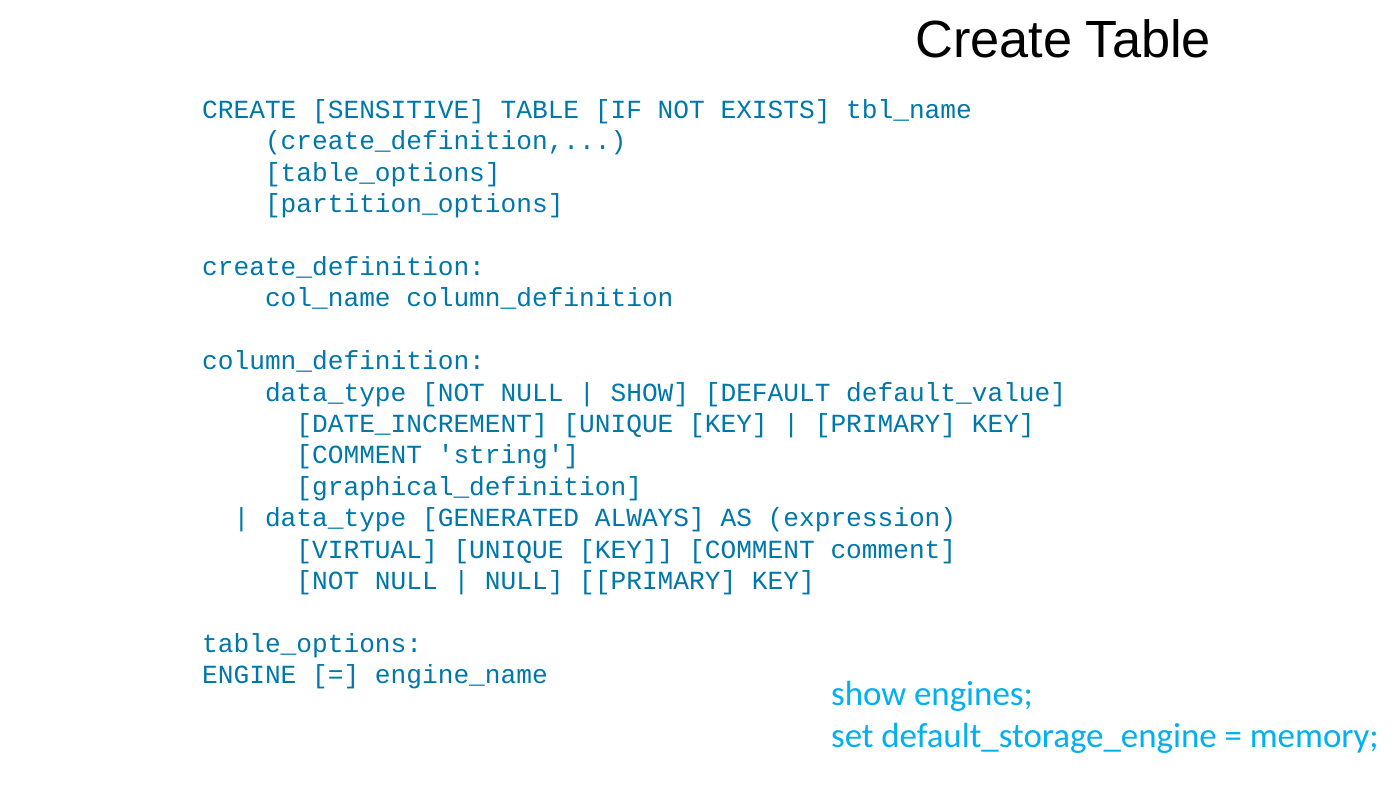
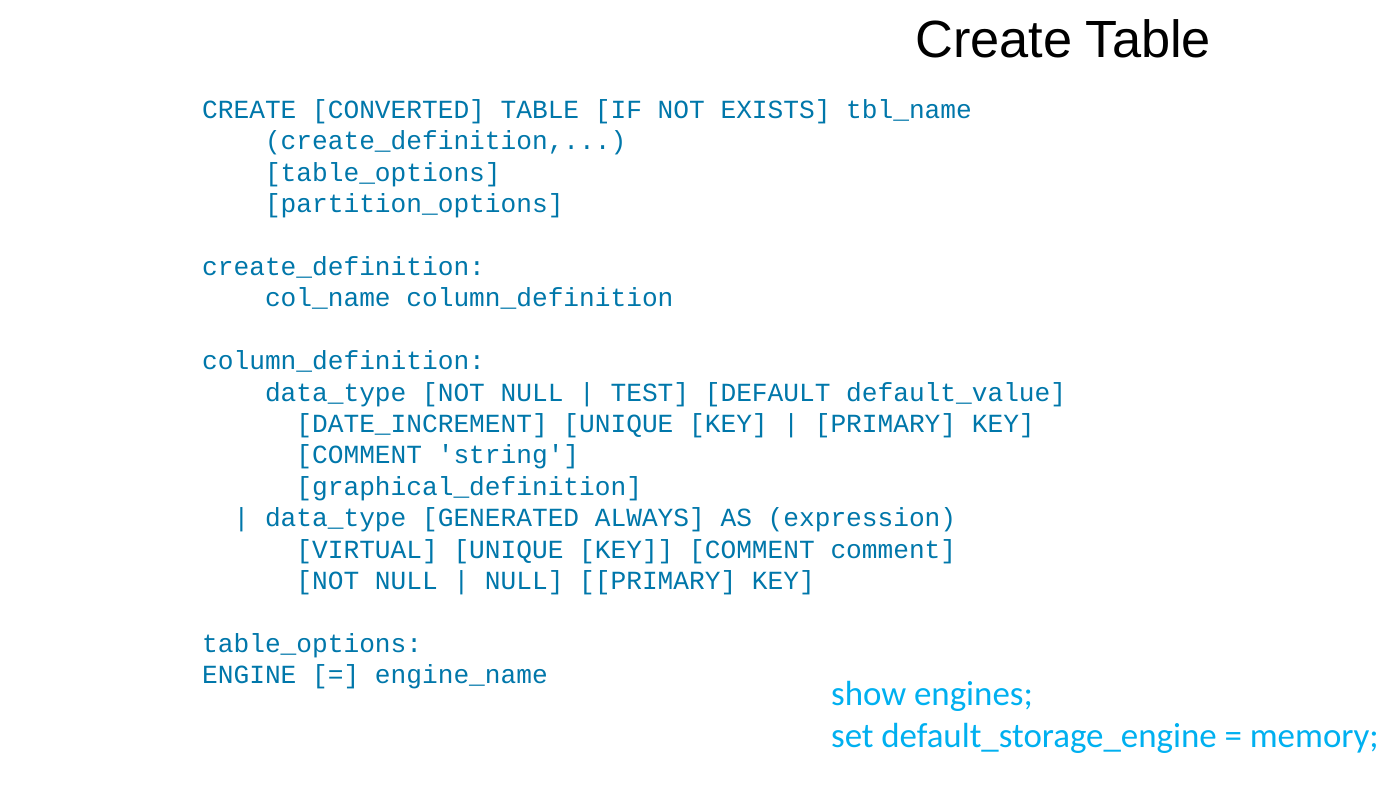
SENSITIVE: SENSITIVE -> CONVERTED
SHOW at (650, 393): SHOW -> TEST
